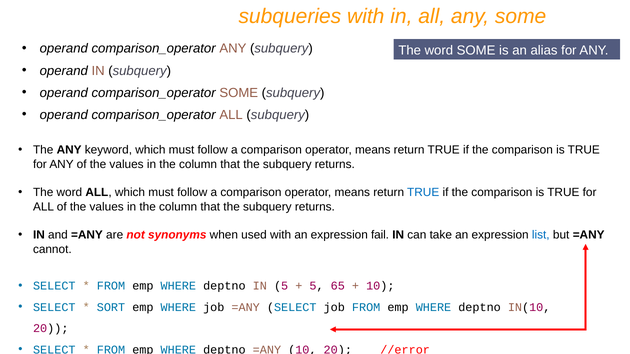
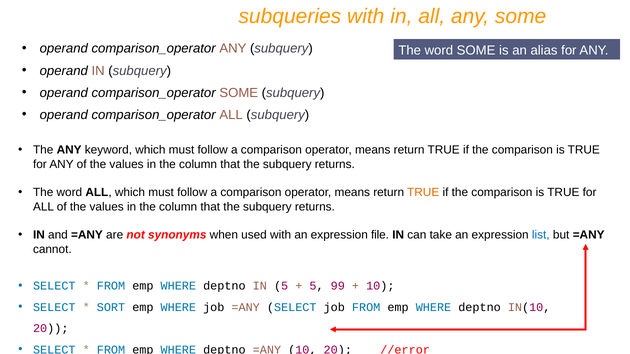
TRUE at (423, 193) colour: blue -> orange
fail: fail -> file
65: 65 -> 99
